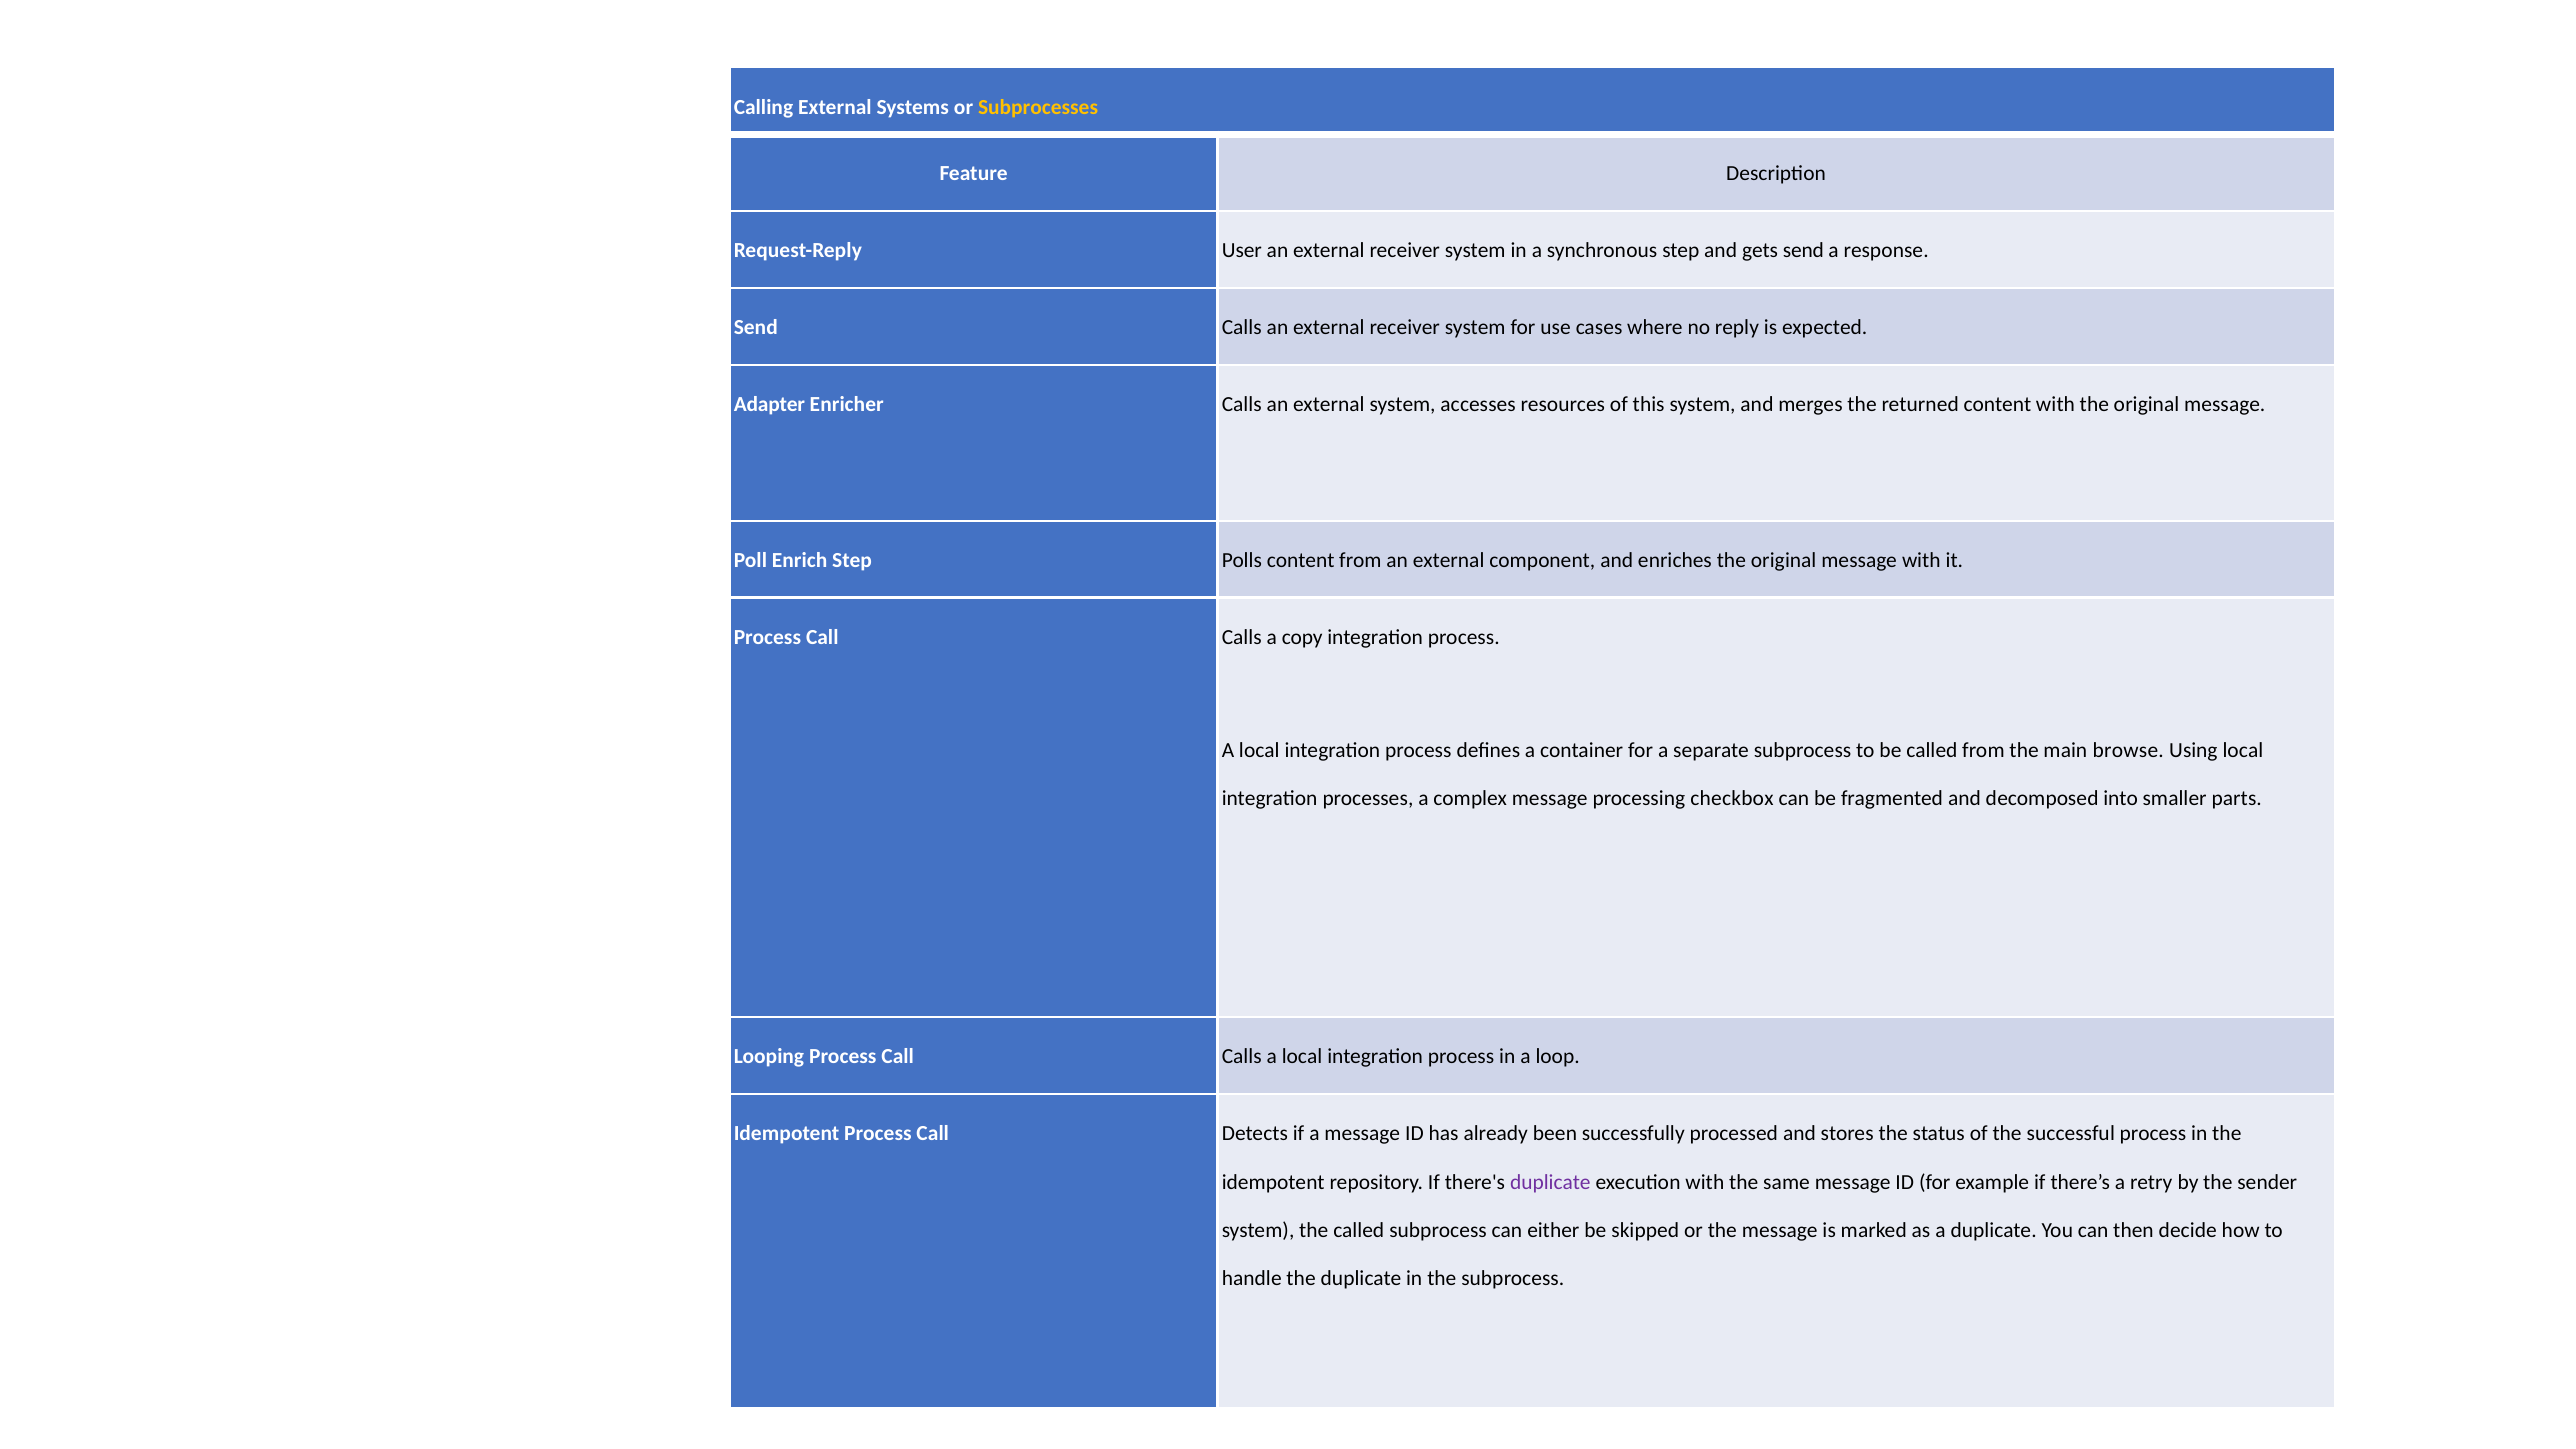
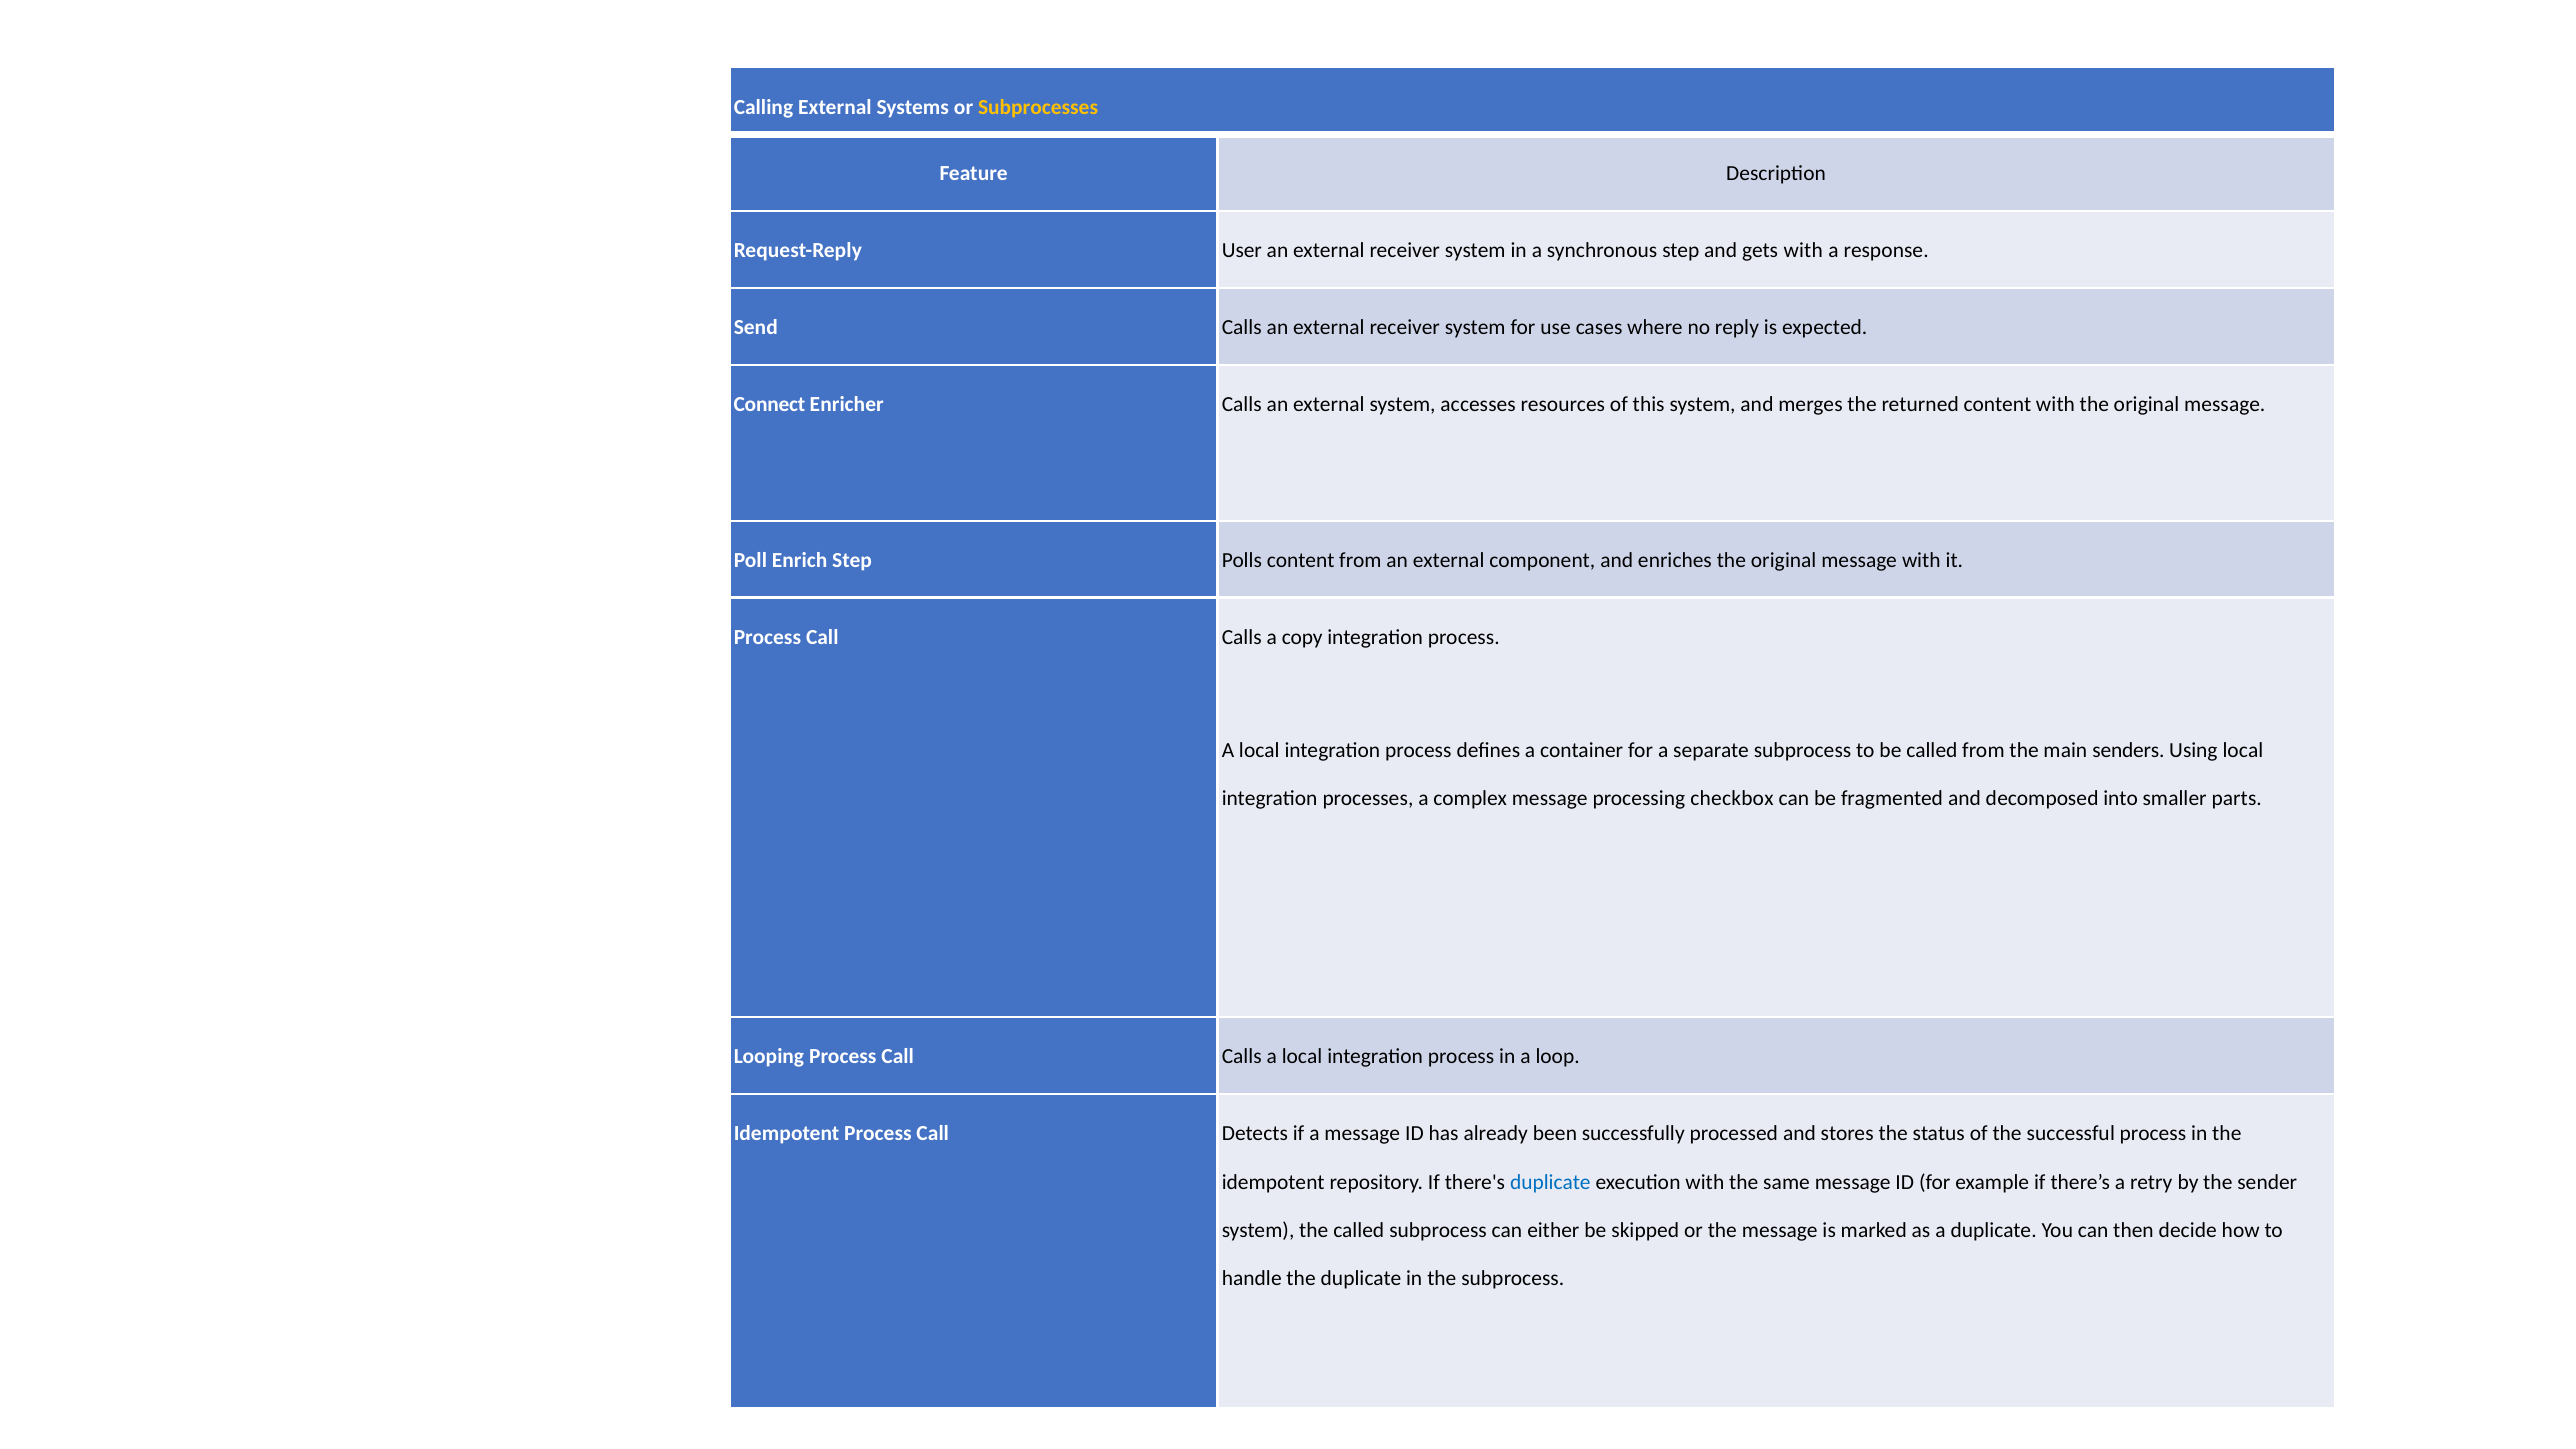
gets send: send -> with
Adapter: Adapter -> Connect
browse: browse -> senders
duplicate at (1550, 1182) colour: purple -> blue
